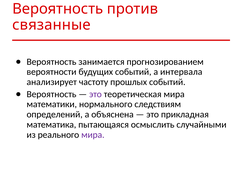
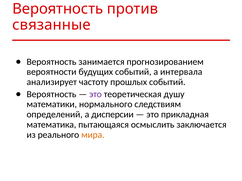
теоретическая мира: мира -> душу
объяснена: объяснена -> дисперсии
случайными: случайными -> заключается
мира at (93, 135) colour: purple -> orange
